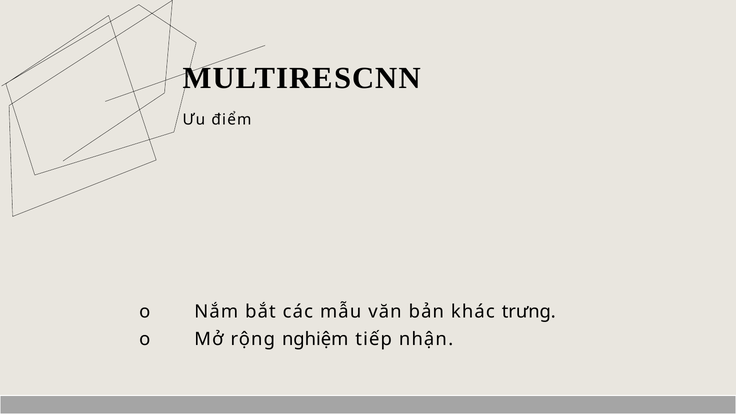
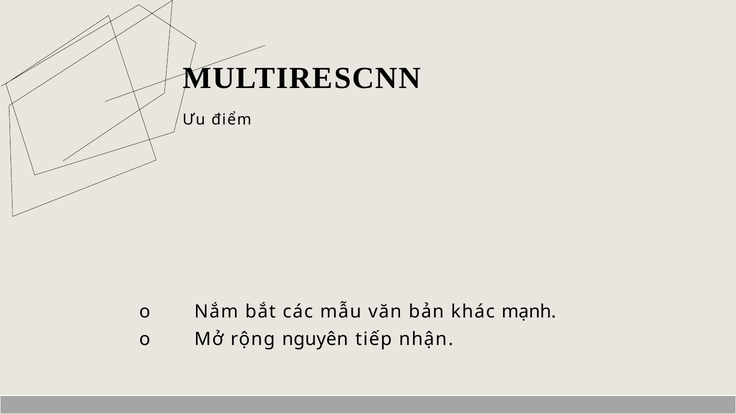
trưng: trưng -> mạnh
nghiệm: nghiệm -> nguyên
